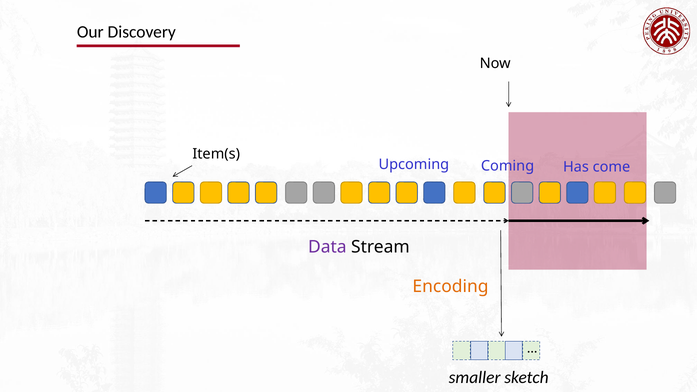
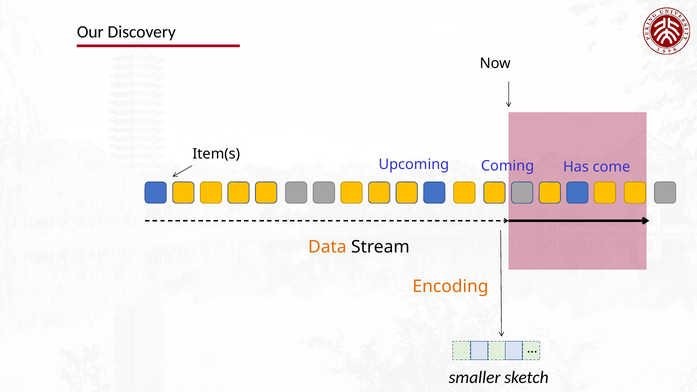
Data colour: purple -> orange
